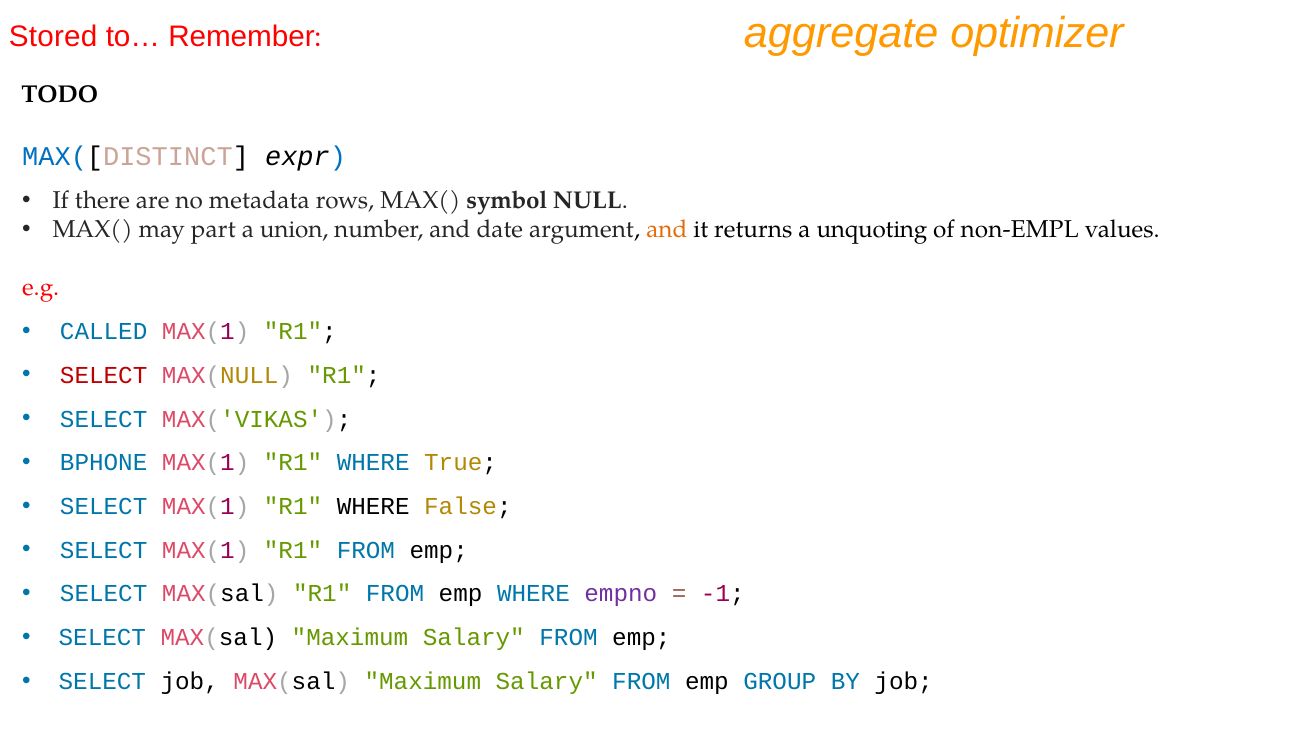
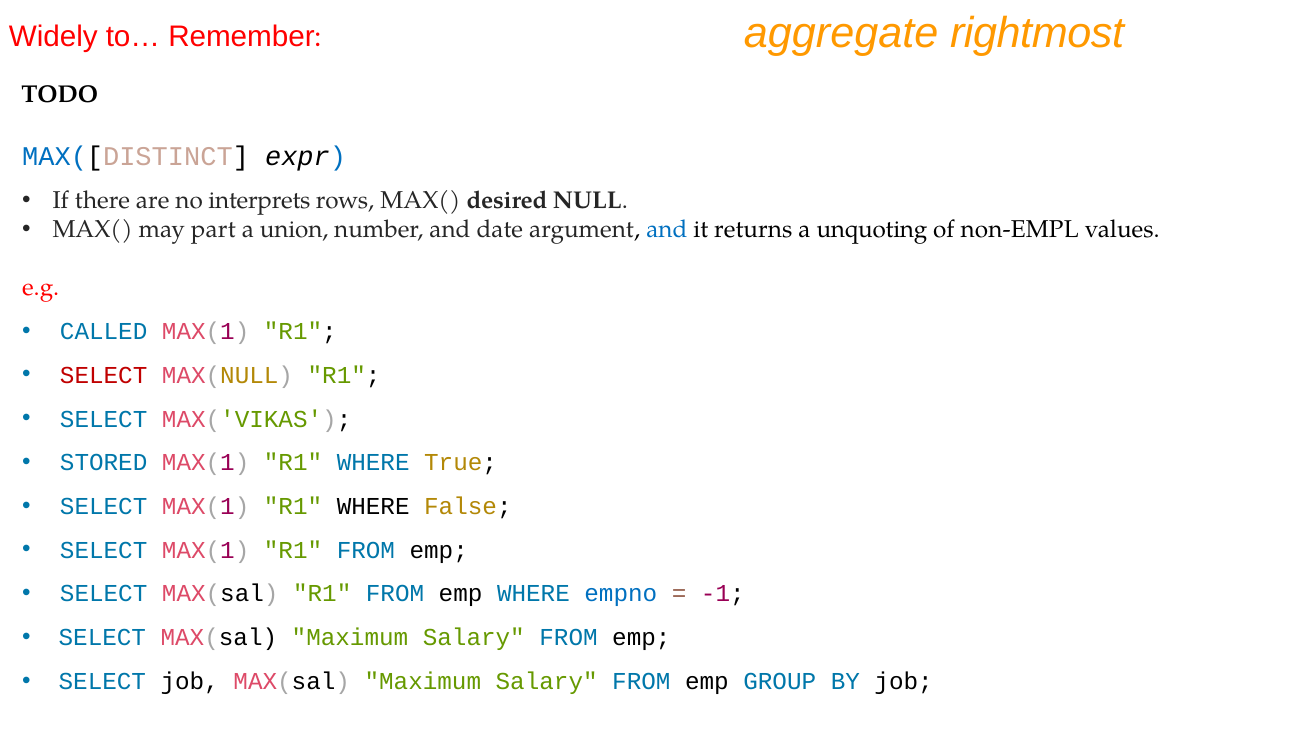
Stored: Stored -> Widely
optimizer: optimizer -> rightmost
metadata: metadata -> interprets
symbol: symbol -> desired
and at (667, 229) colour: orange -> blue
BPHONE: BPHONE -> STORED
empno colour: purple -> blue
